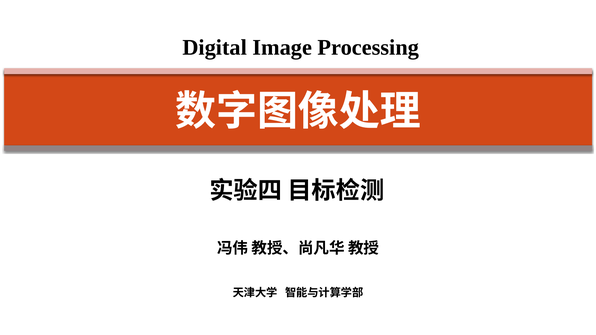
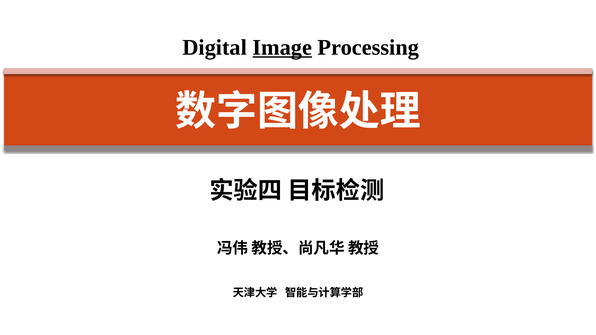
Image underline: none -> present
